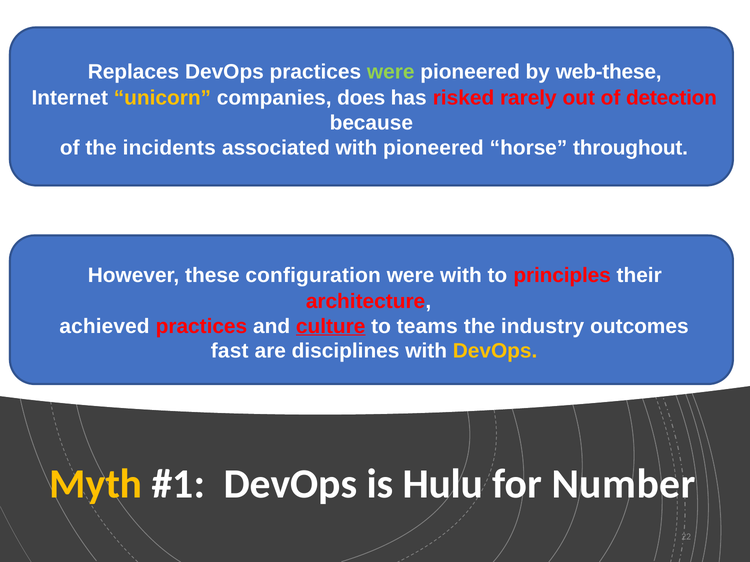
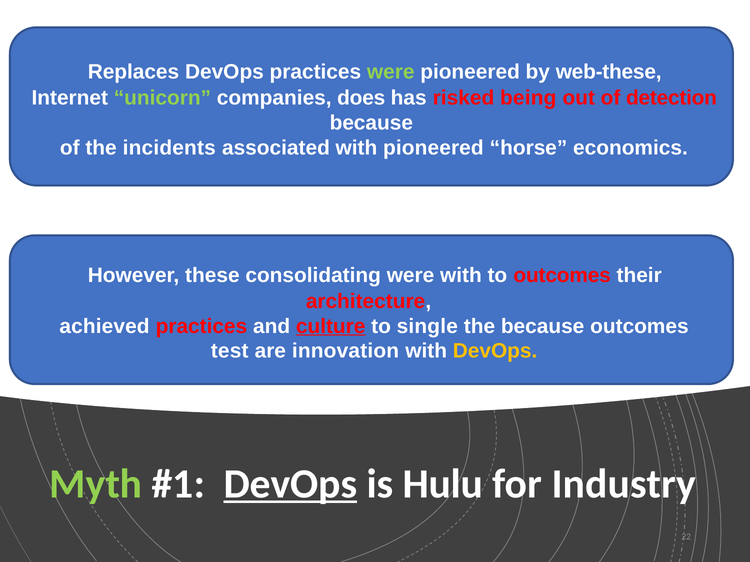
unicorn colour: yellow -> light green
rarely: rarely -> being
throughout: throughout -> economics
configuration: configuration -> consolidating
to principles: principles -> outcomes
teams: teams -> single
the industry: industry -> because
fast: fast -> test
disciplines: disciplines -> innovation
Myth colour: yellow -> light green
DevOps at (291, 484) underline: none -> present
Number: Number -> Industry
